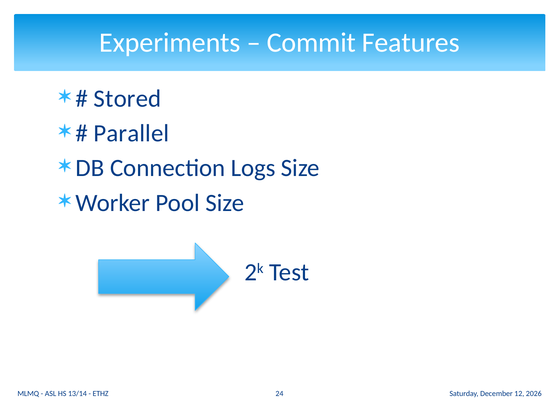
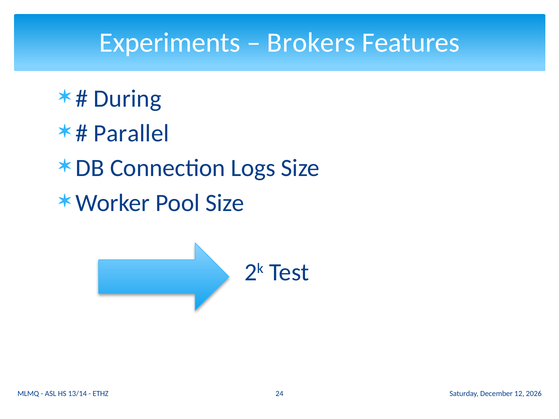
Commit: Commit -> Brokers
Stored: Stored -> During
